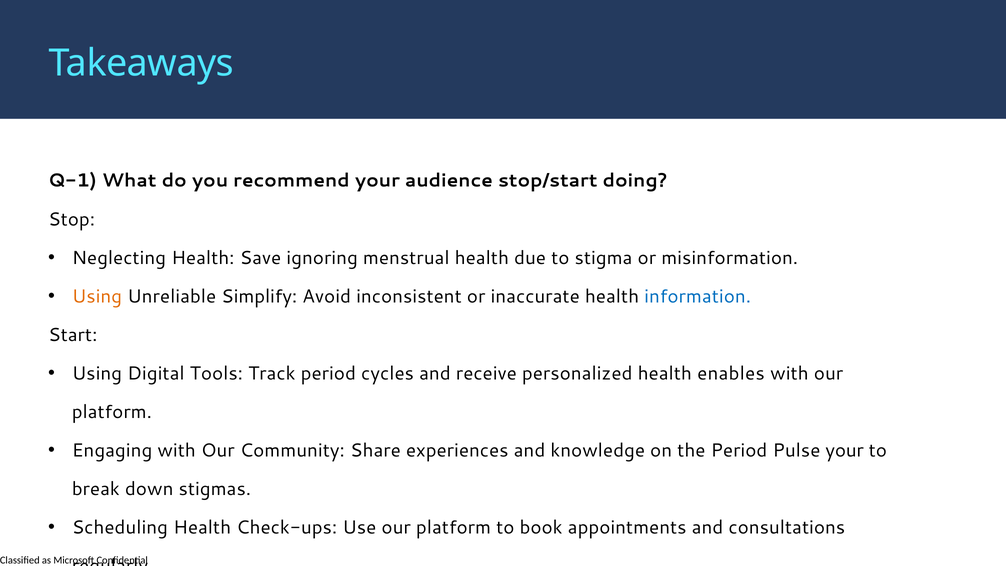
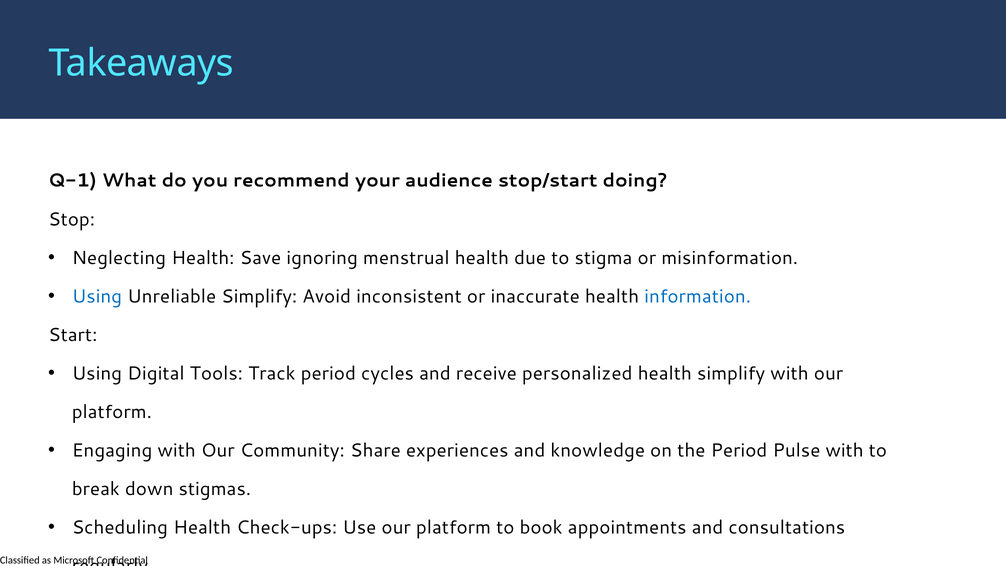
Using at (97, 296) colour: orange -> blue
health enables: enables -> simplify
Pulse your: your -> with
